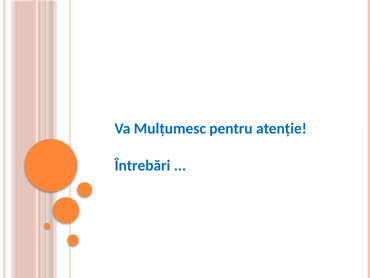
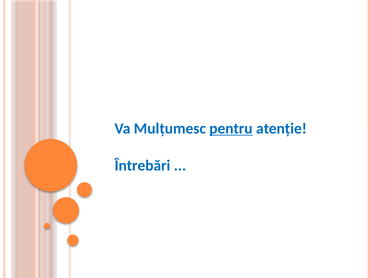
pentru underline: none -> present
